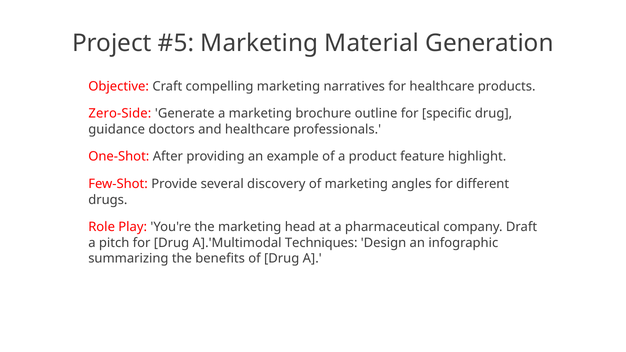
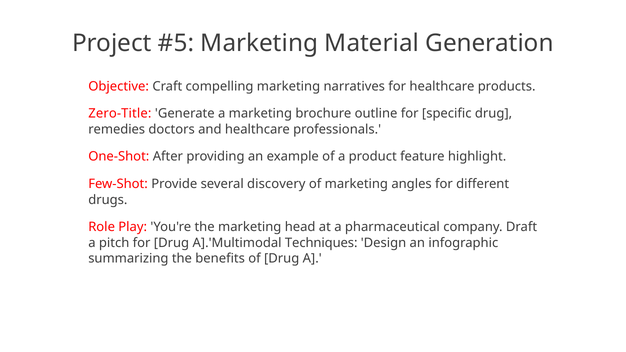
Zero-Side: Zero-Side -> Zero-Title
guidance: guidance -> remedies
